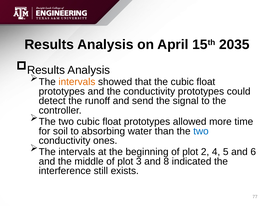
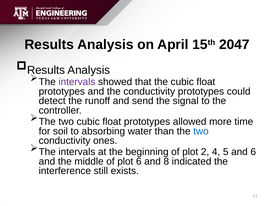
2035: 2035 -> 2047
intervals at (77, 82) colour: orange -> purple
plot 3: 3 -> 6
